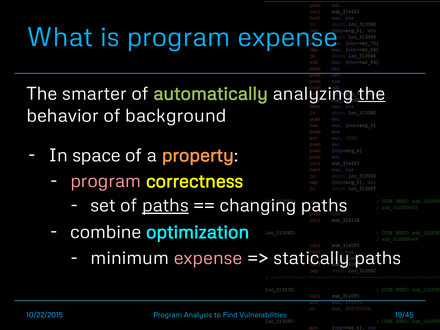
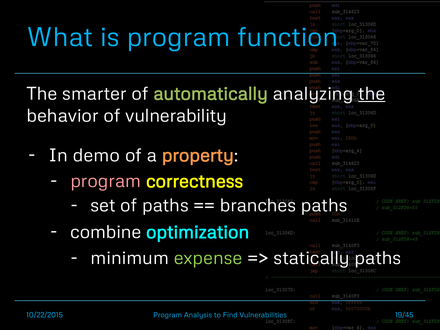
program expense: expense -> function
background: background -> vulnerability
space: space -> demo
paths at (165, 205) underline: present -> none
changing: changing -> branches
expense at (208, 258) colour: pink -> light green
